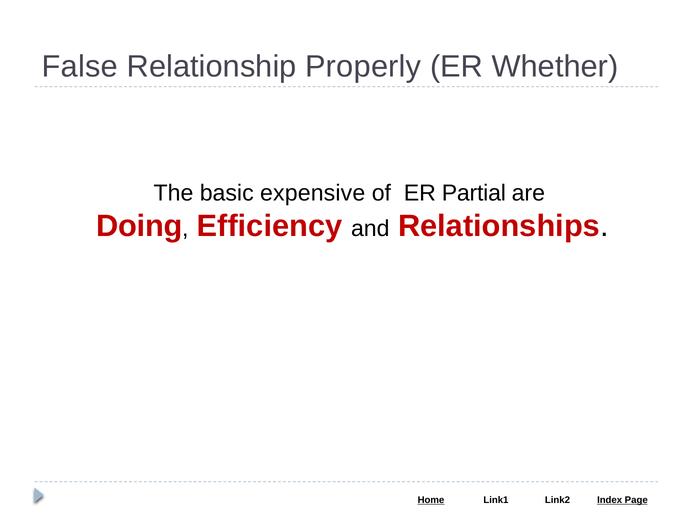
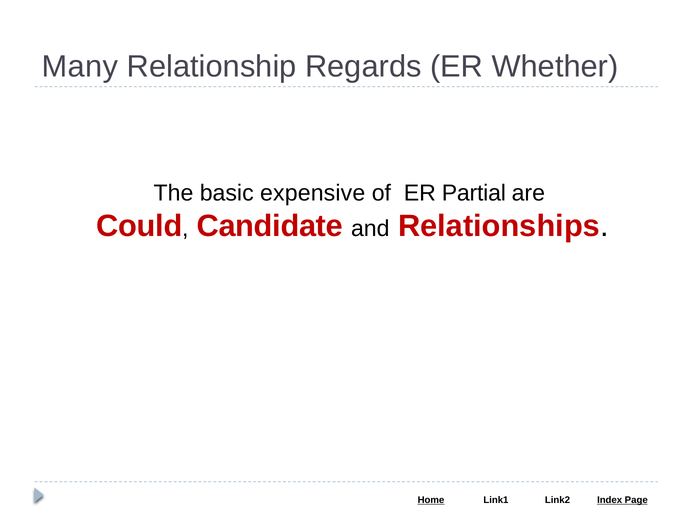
False: False -> Many
Properly: Properly -> Regards
Doing: Doing -> Could
Efficiency: Efficiency -> Candidate
